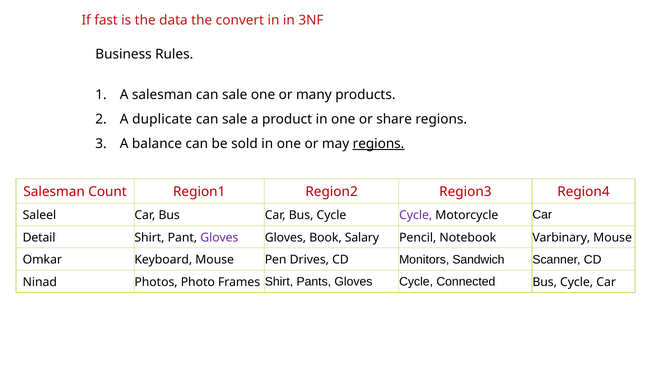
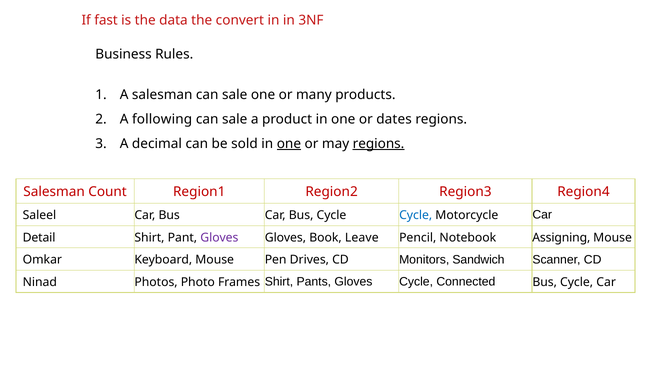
duplicate: duplicate -> following
share: share -> dates
balance: balance -> decimal
one at (289, 144) underline: none -> present
Cycle at (416, 215) colour: purple -> blue
Salary: Salary -> Leave
Varbinary: Varbinary -> Assigning
